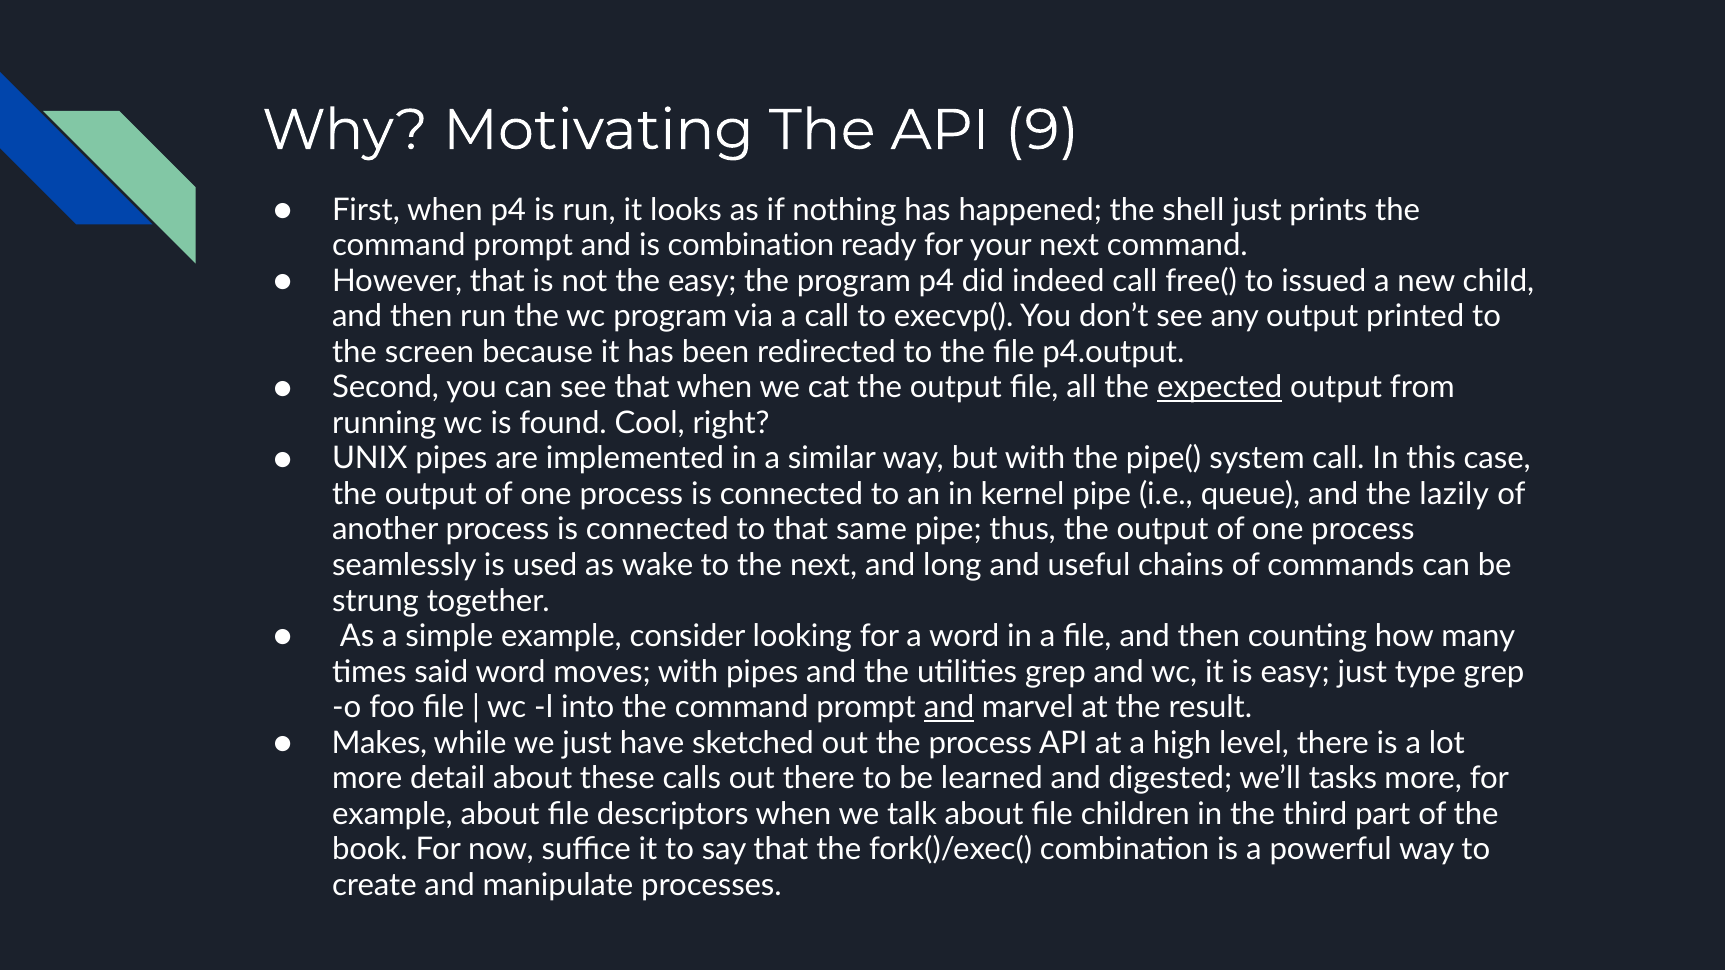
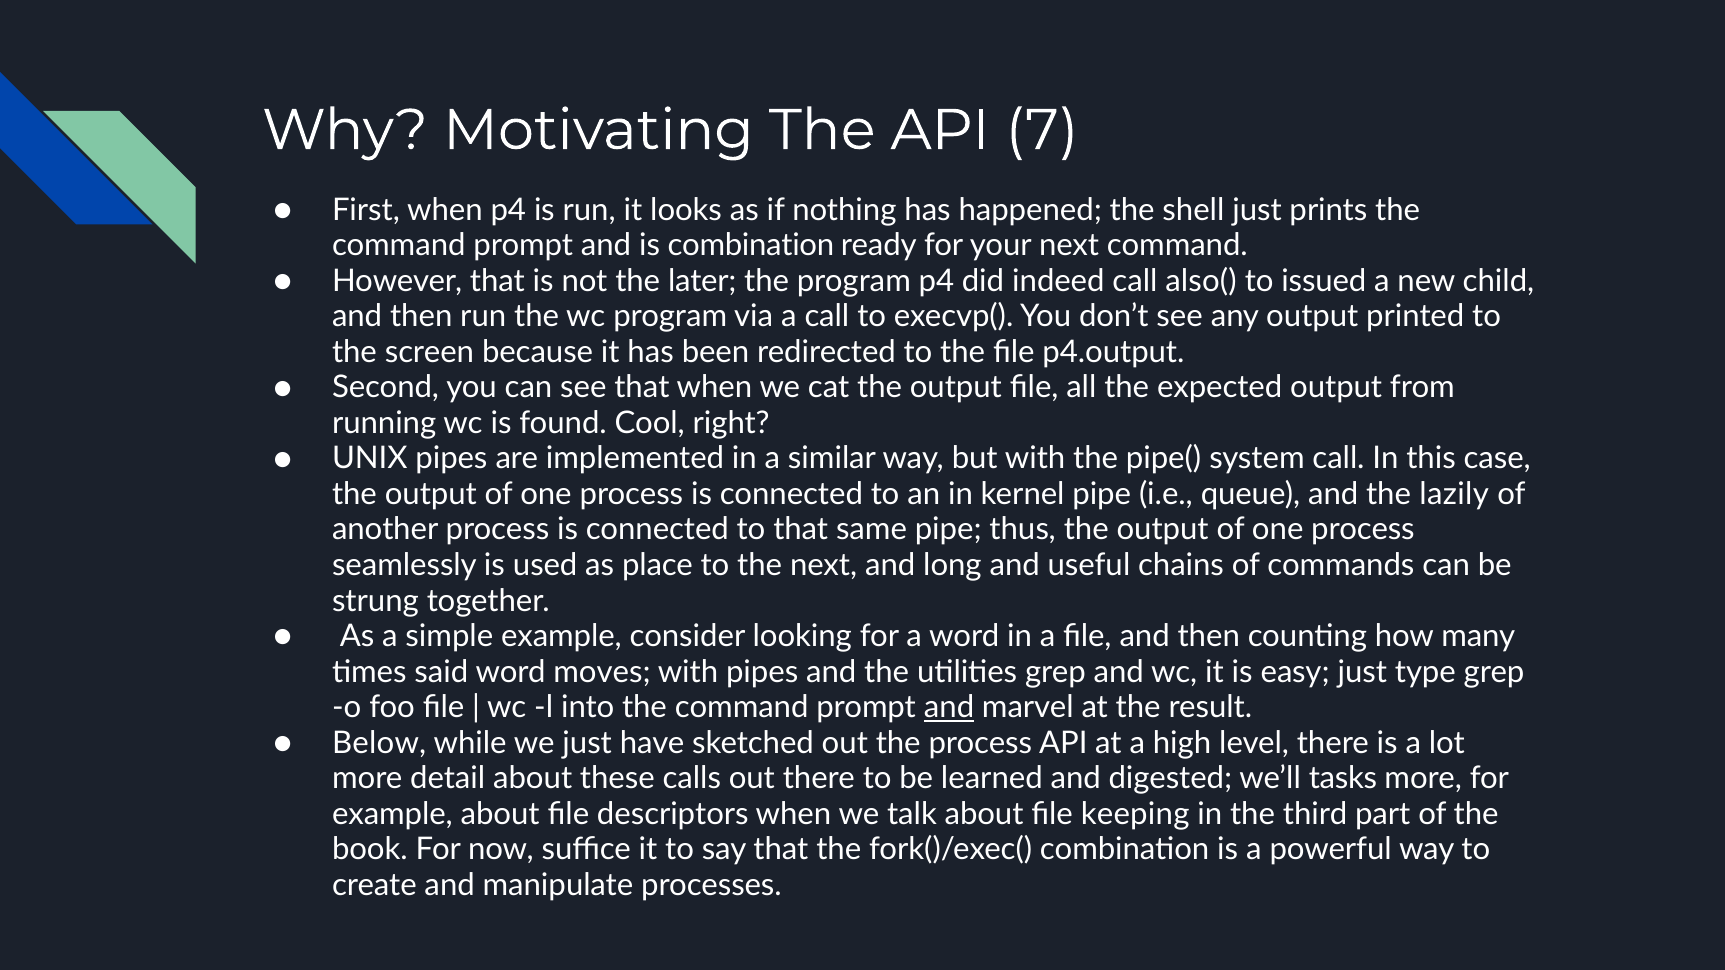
9: 9 -> 7
the easy: easy -> later
free(: free( -> also(
expected underline: present -> none
wake: wake -> place
Makes: Makes -> Below
children: children -> keeping
